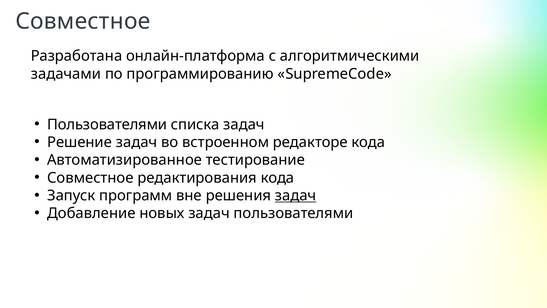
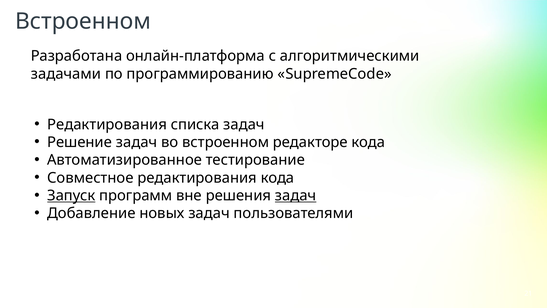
Совместное at (83, 21): Совместное -> Встроенном
Пользователями at (107, 124): Пользователями -> Редактирования
Запуск underline: none -> present
